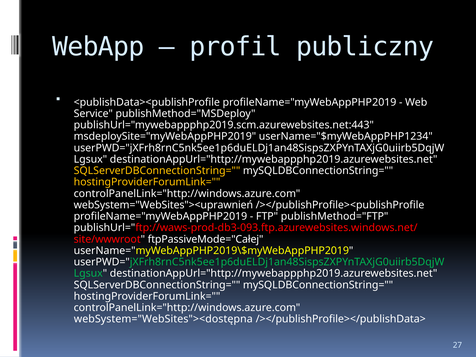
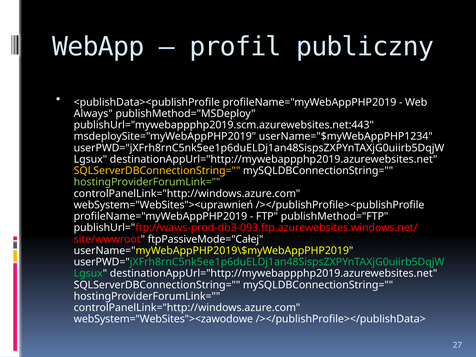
Service: Service -> Always
hostingProviderForumLink= at (147, 182) colour: yellow -> light green
webSystem="WebSites"><dostępna: webSystem="WebSites"><dostępna -> webSystem="WebSites"><zawodowe
